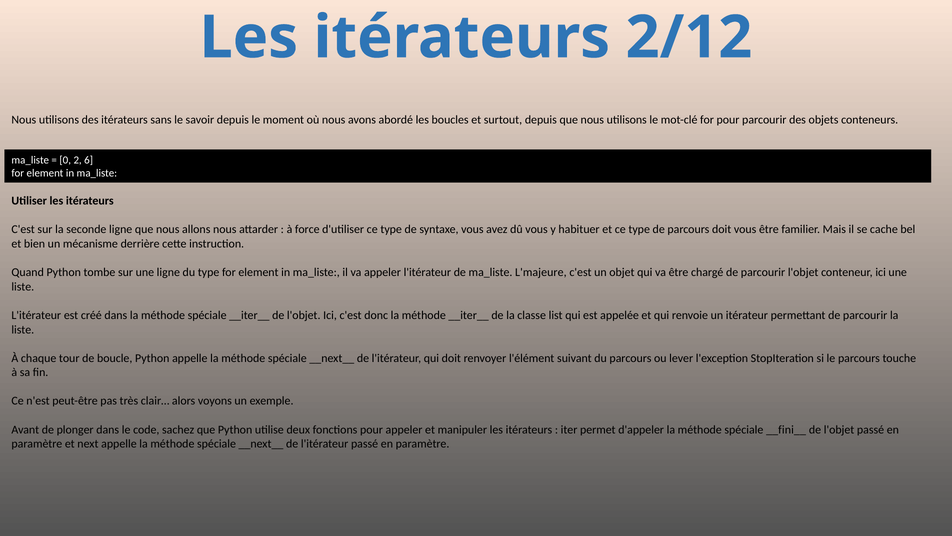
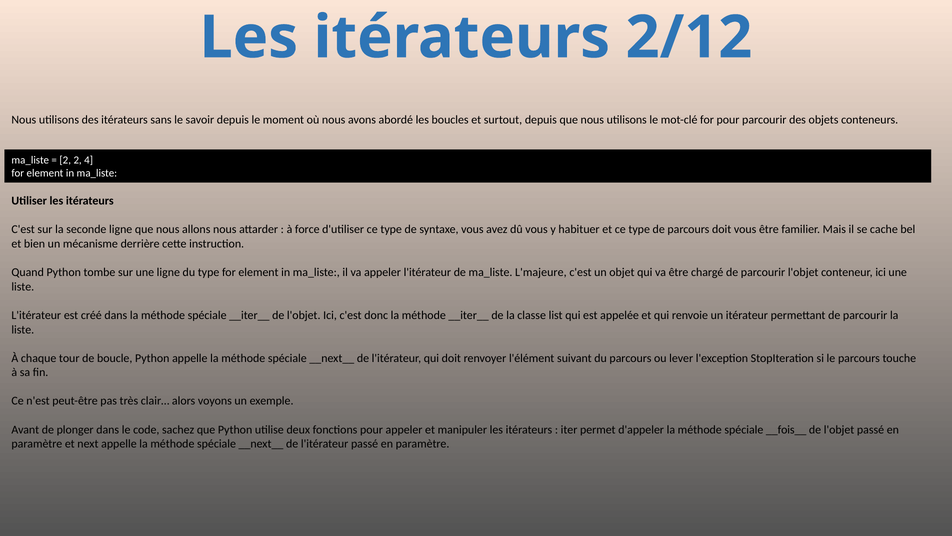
0 at (65, 160): 0 -> 2
6: 6 -> 4
__fini__: __fini__ -> __fois__
